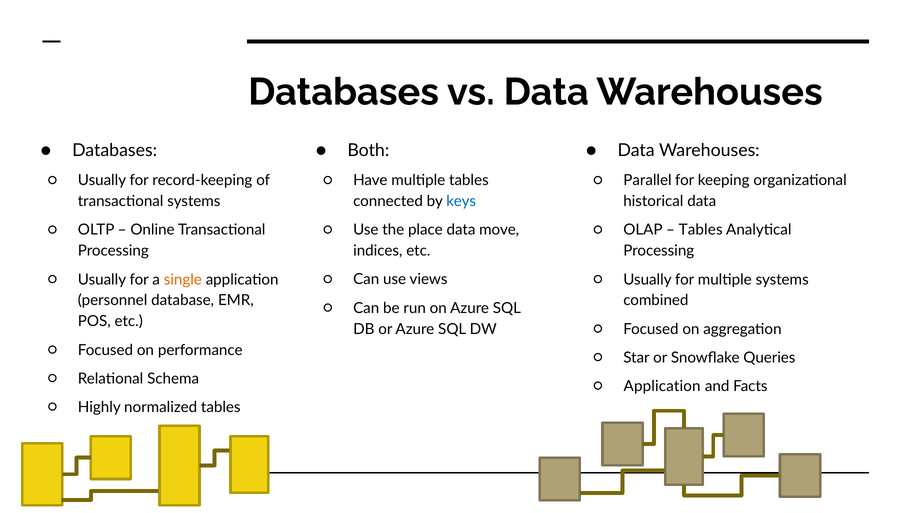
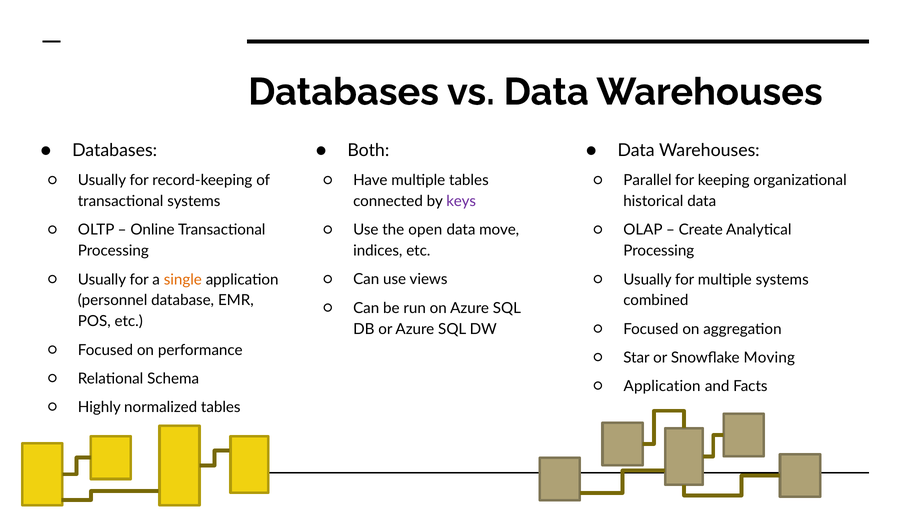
keys colour: blue -> purple
place: place -> open
Tables at (701, 230): Tables -> Create
Queries: Queries -> Moving
